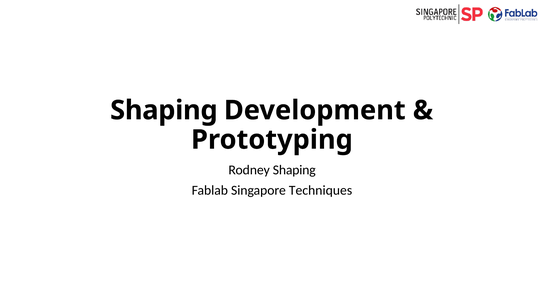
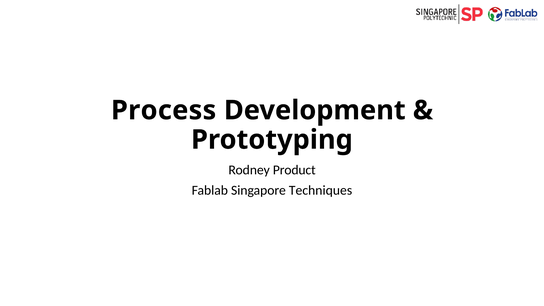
Shaping at (164, 110): Shaping -> Process
Rodney Shaping: Shaping -> Product
